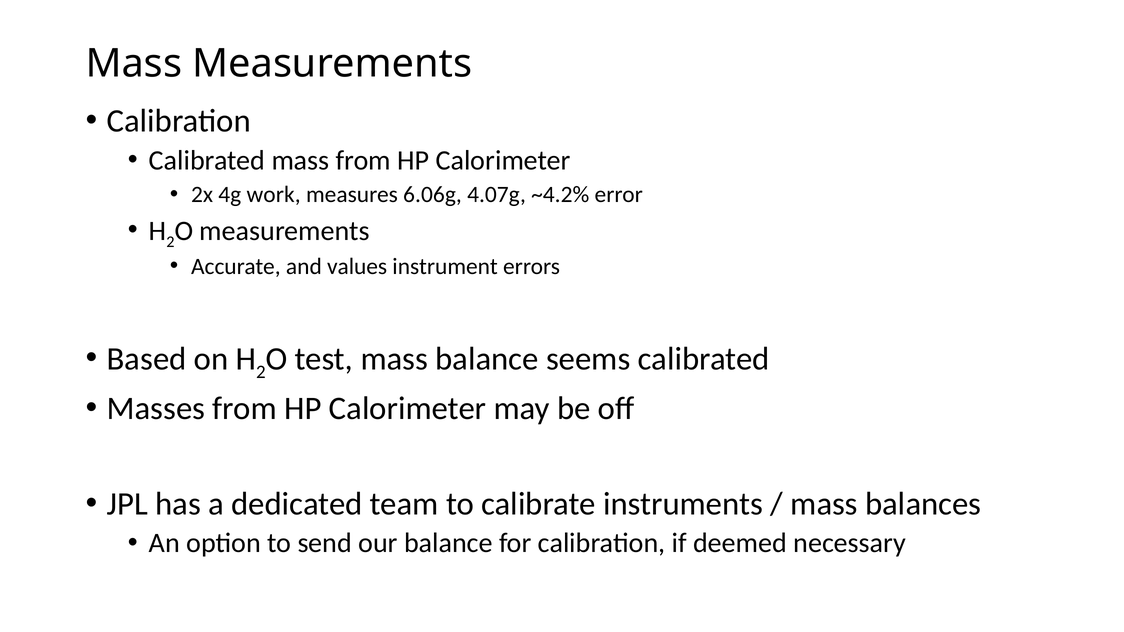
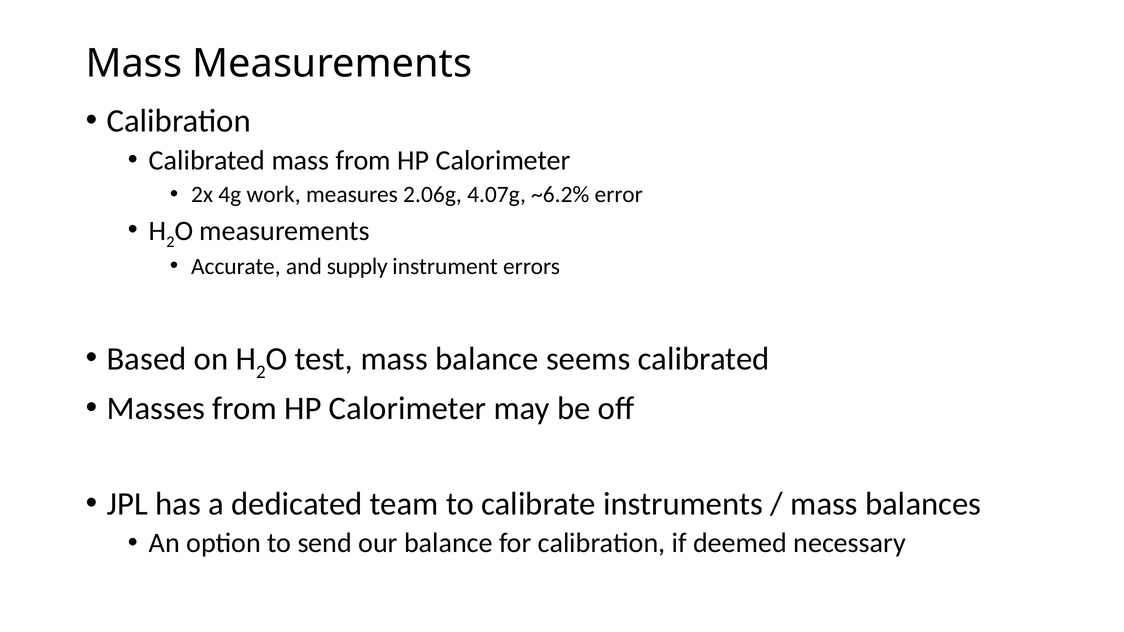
6.06g: 6.06g -> 2.06g
~4.2%: ~4.2% -> ~6.2%
values: values -> supply
